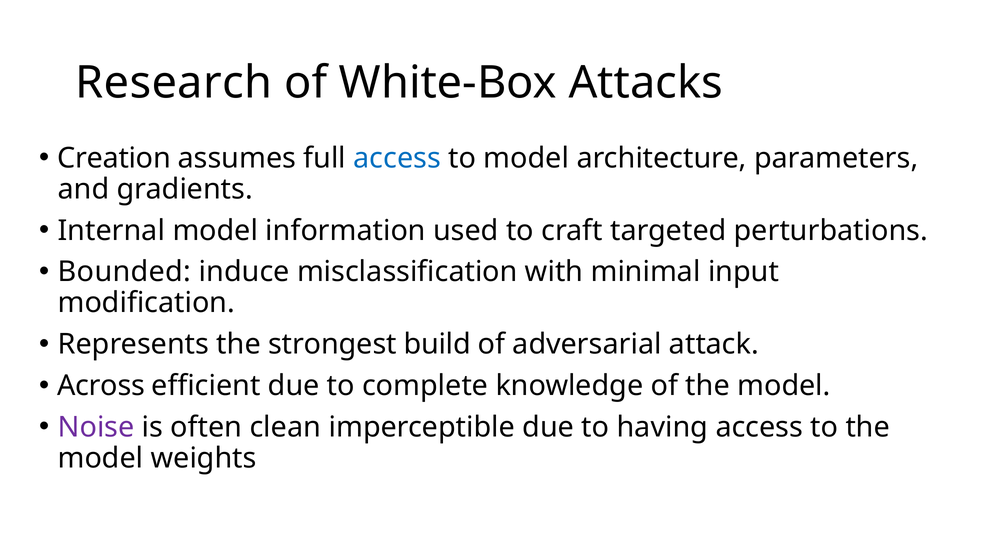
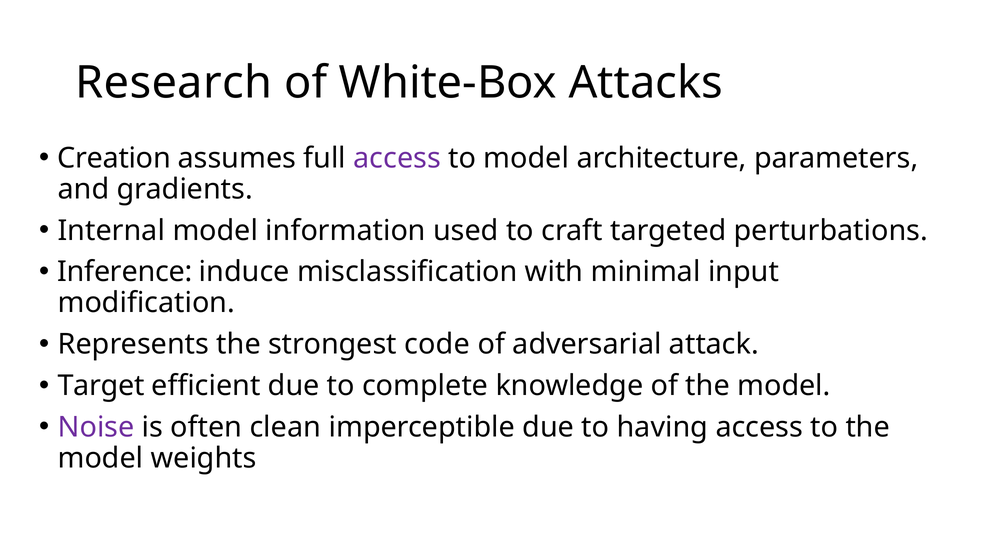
access at (397, 158) colour: blue -> purple
Bounded: Bounded -> Inference
build: build -> code
Across: Across -> Target
